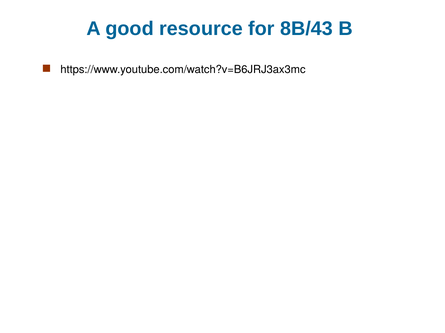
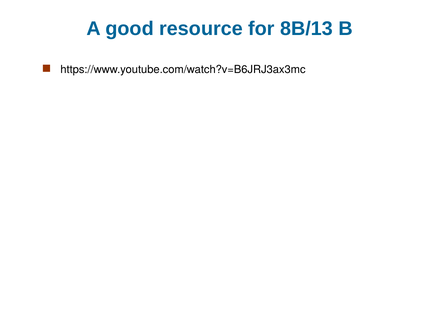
8B/43: 8B/43 -> 8B/13
